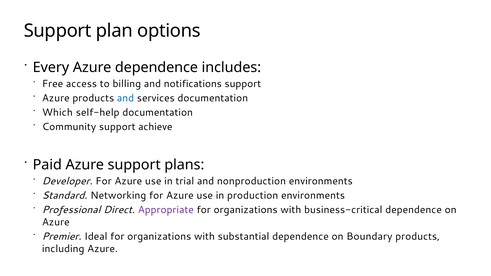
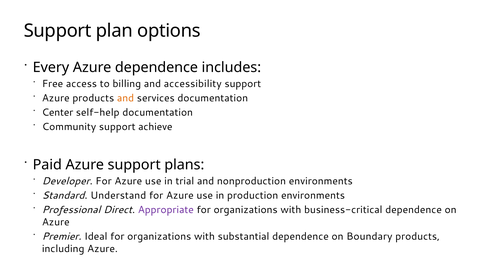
notifications: notifications -> accessibility
and at (126, 98) colour: blue -> orange
Which: Which -> Center
Networking: Networking -> Understand
